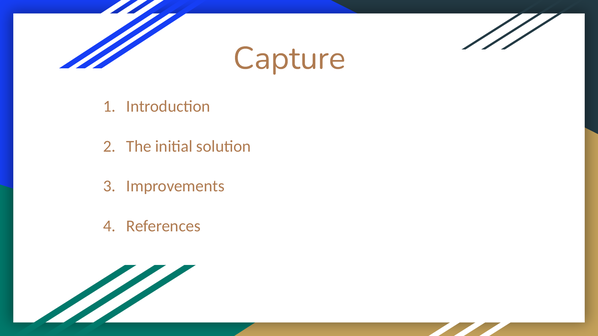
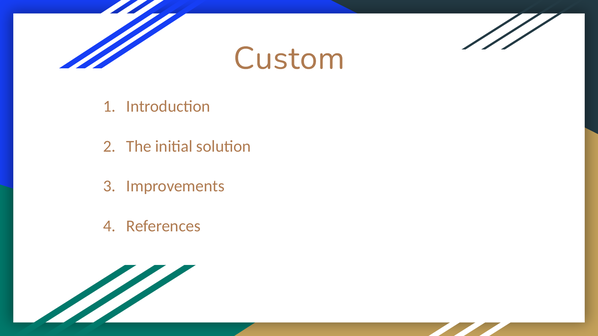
Capture: Capture -> Custom
